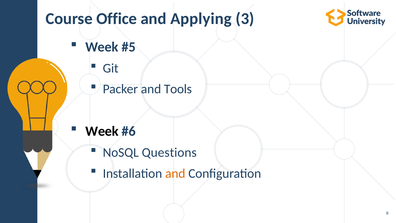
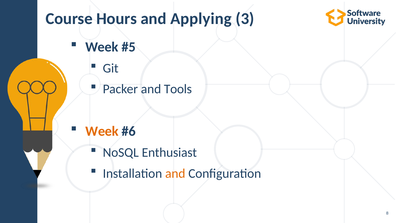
Office: Office -> Hours
Week at (102, 131) colour: black -> orange
Questions: Questions -> Enthusiast
